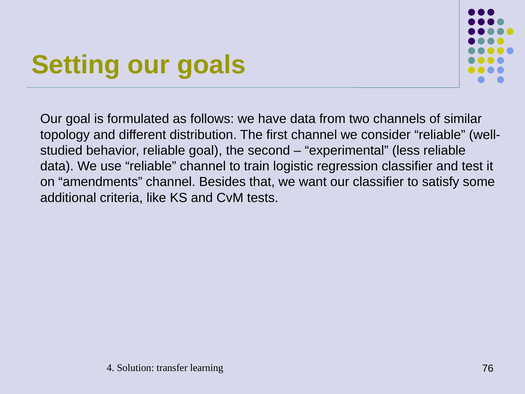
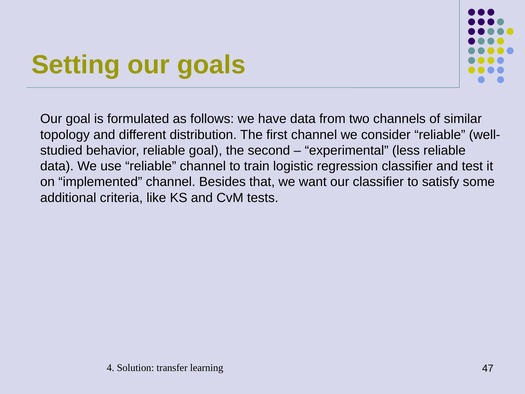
amendments: amendments -> implemented
76: 76 -> 47
